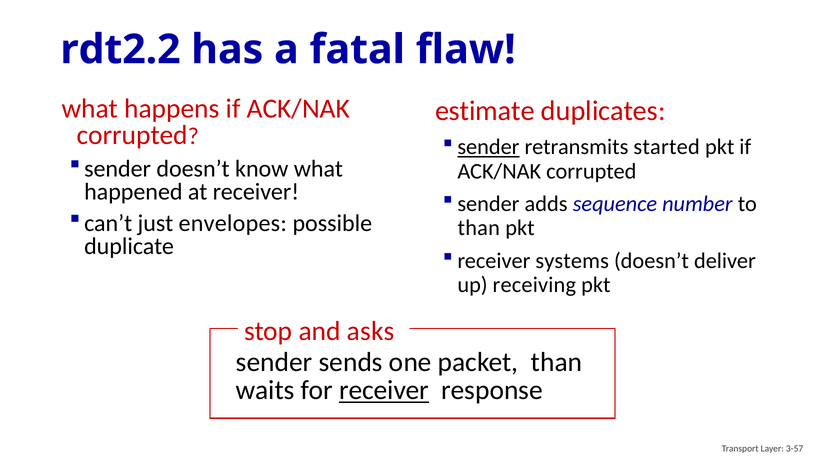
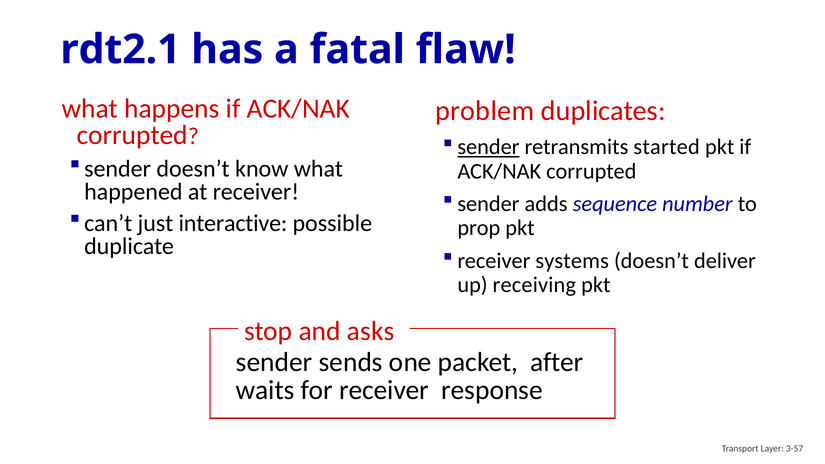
rdt2.2: rdt2.2 -> rdt2.1
estimate: estimate -> problem
envelopes: envelopes -> interactive
than at (479, 228): than -> prop
packet than: than -> after
receiver at (384, 390) underline: present -> none
